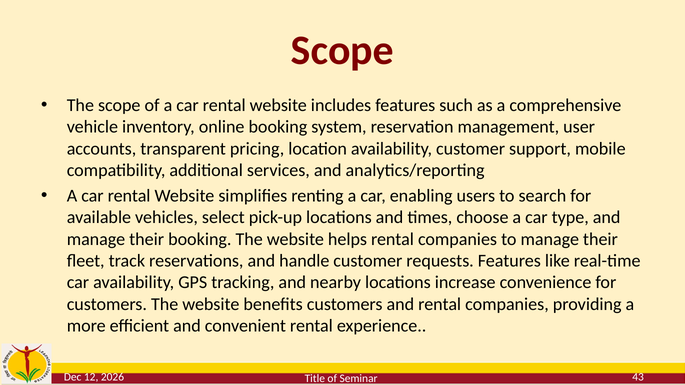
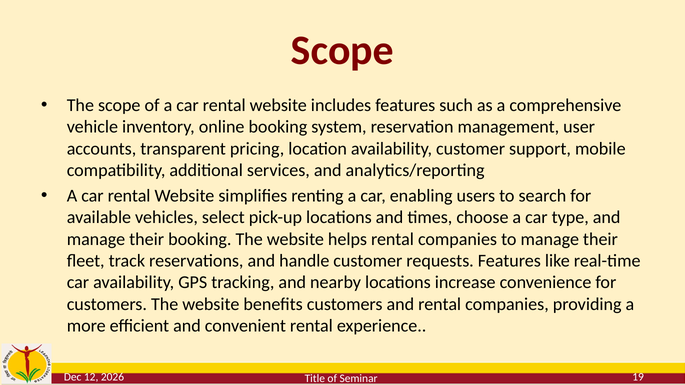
43: 43 -> 19
